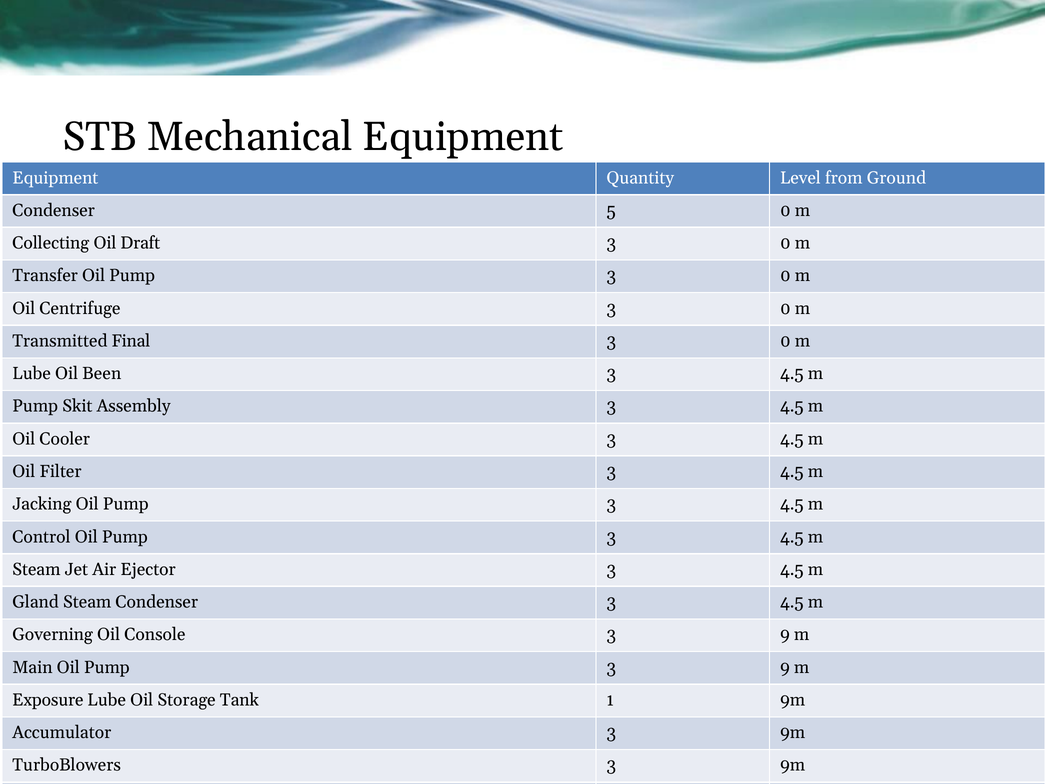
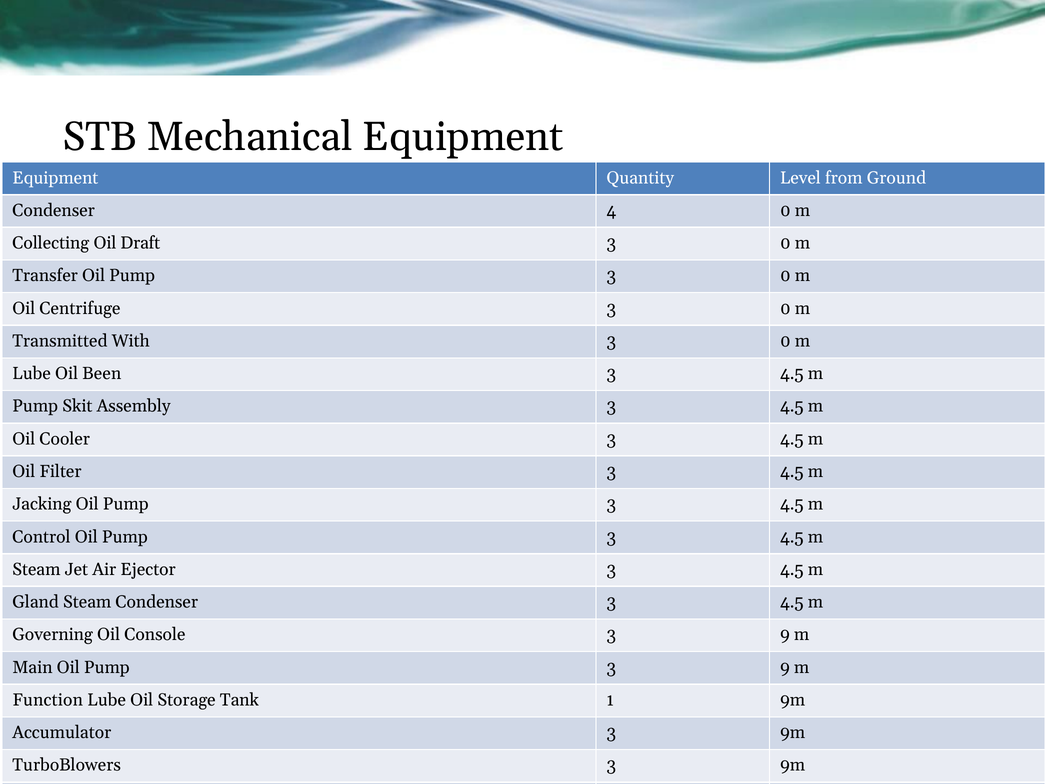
5: 5 -> 4
Final: Final -> With
Exposure: Exposure -> Function
